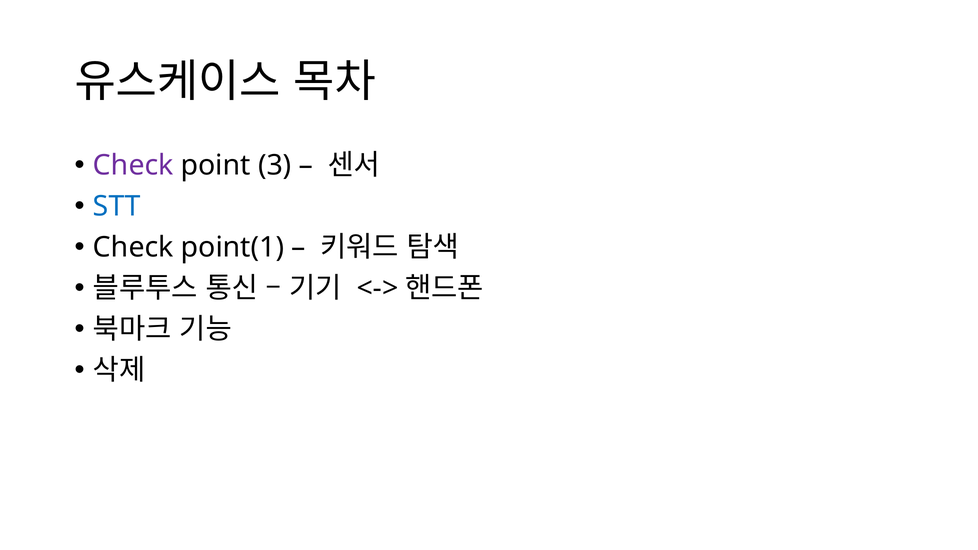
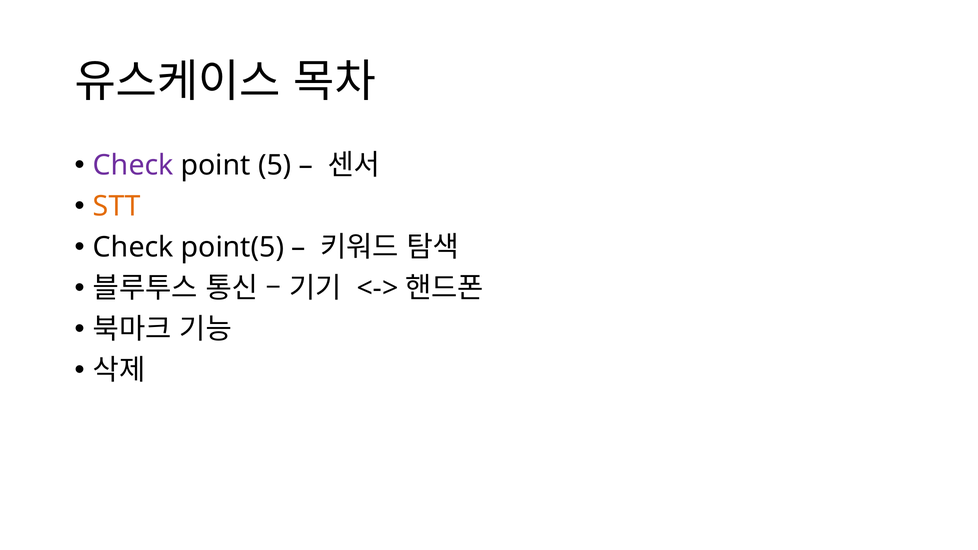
3: 3 -> 5
STT colour: blue -> orange
point(1: point(1 -> point(5
